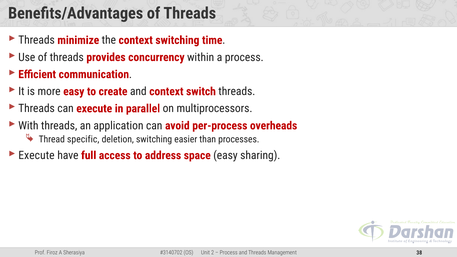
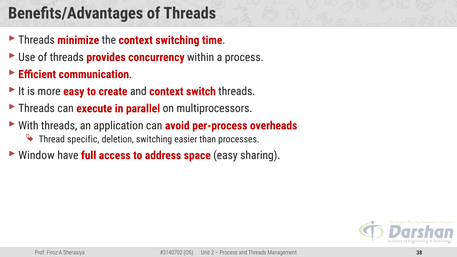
Execute at (36, 155): Execute -> Window
